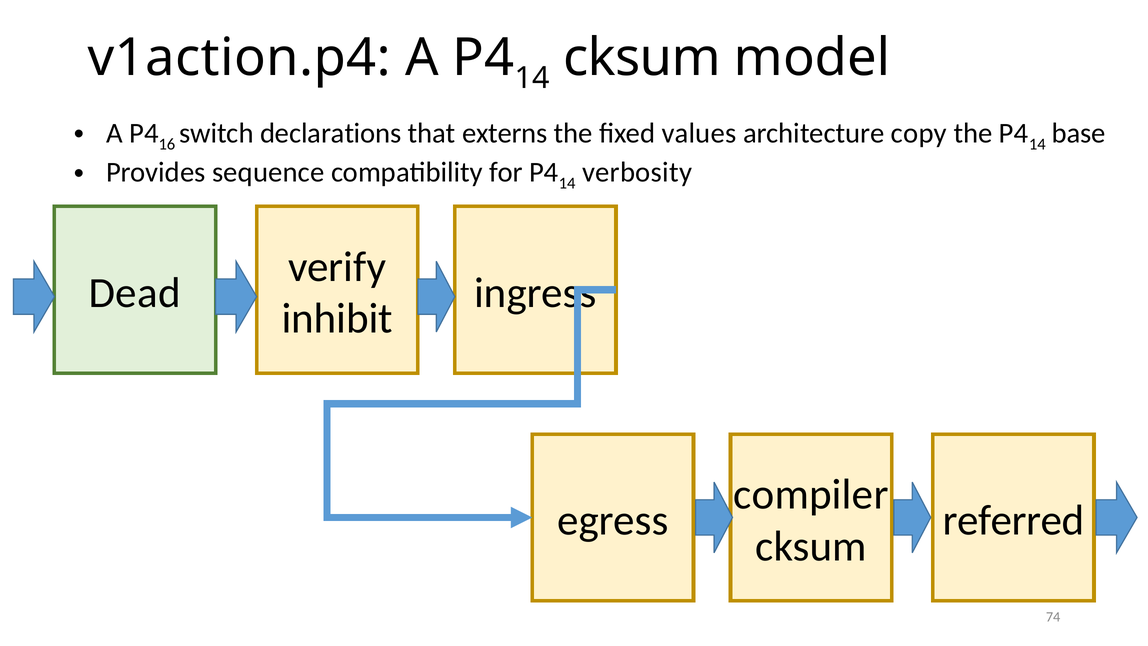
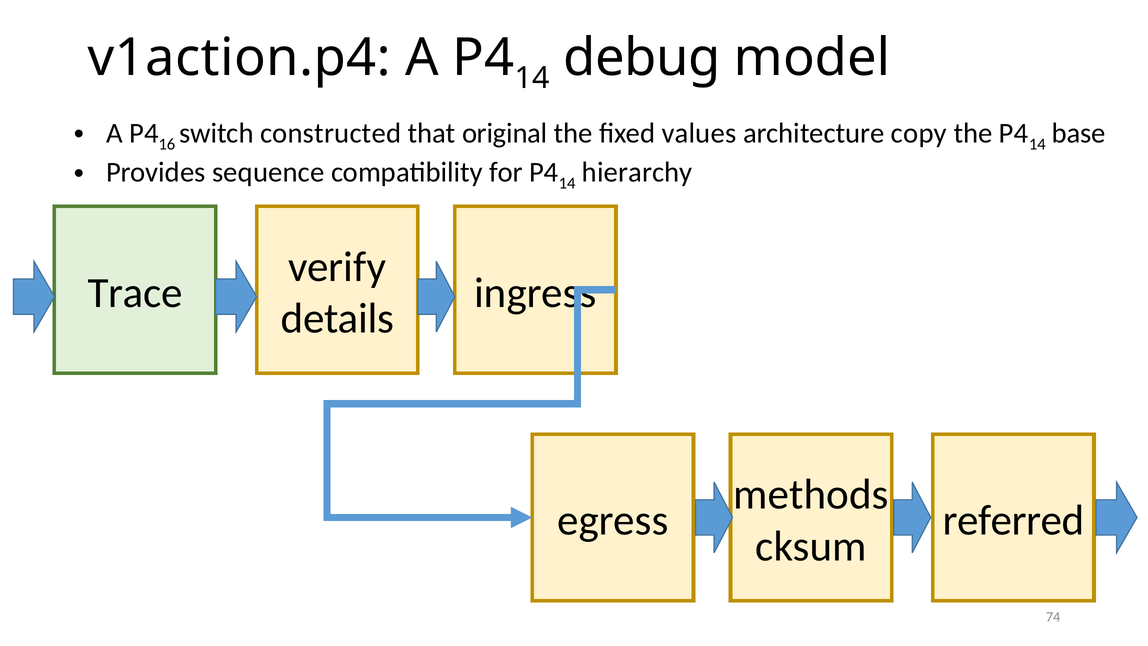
cksum at (642, 58): cksum -> debug
declarations: declarations -> constructed
externs: externs -> original
verbosity: verbosity -> hierarchy
Dead: Dead -> Trace
inhibit: inhibit -> details
compiler: compiler -> methods
